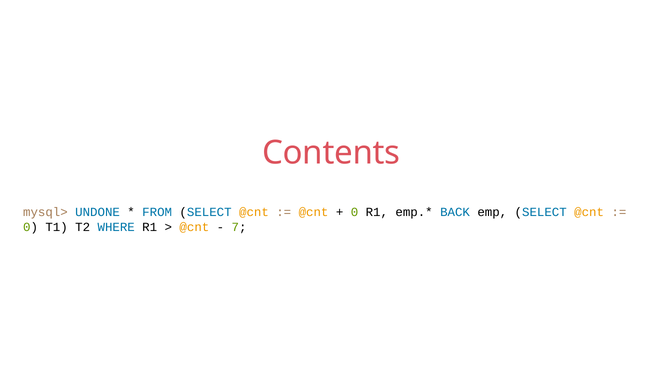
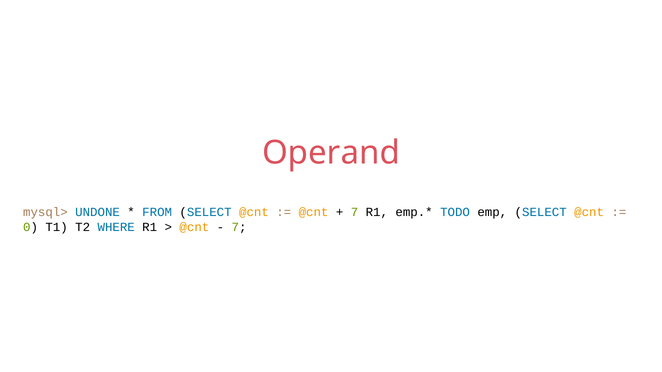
Contents: Contents -> Operand
0 at (354, 213): 0 -> 7
BACK: BACK -> TODO
